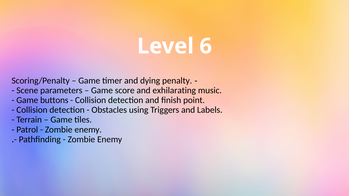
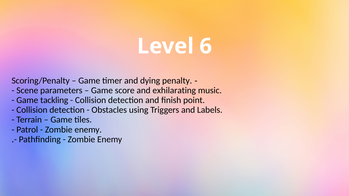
buttons: buttons -> tackling
